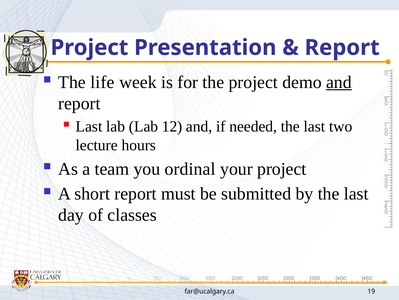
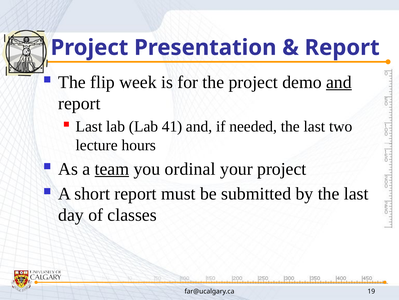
life: life -> flip
12: 12 -> 41
team underline: none -> present
